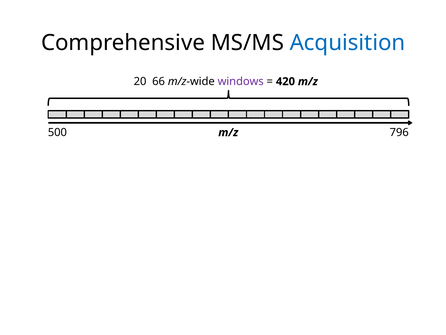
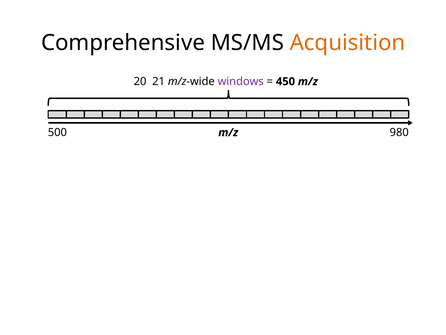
Acquisition colour: blue -> orange
66: 66 -> 21
420: 420 -> 450
796: 796 -> 980
